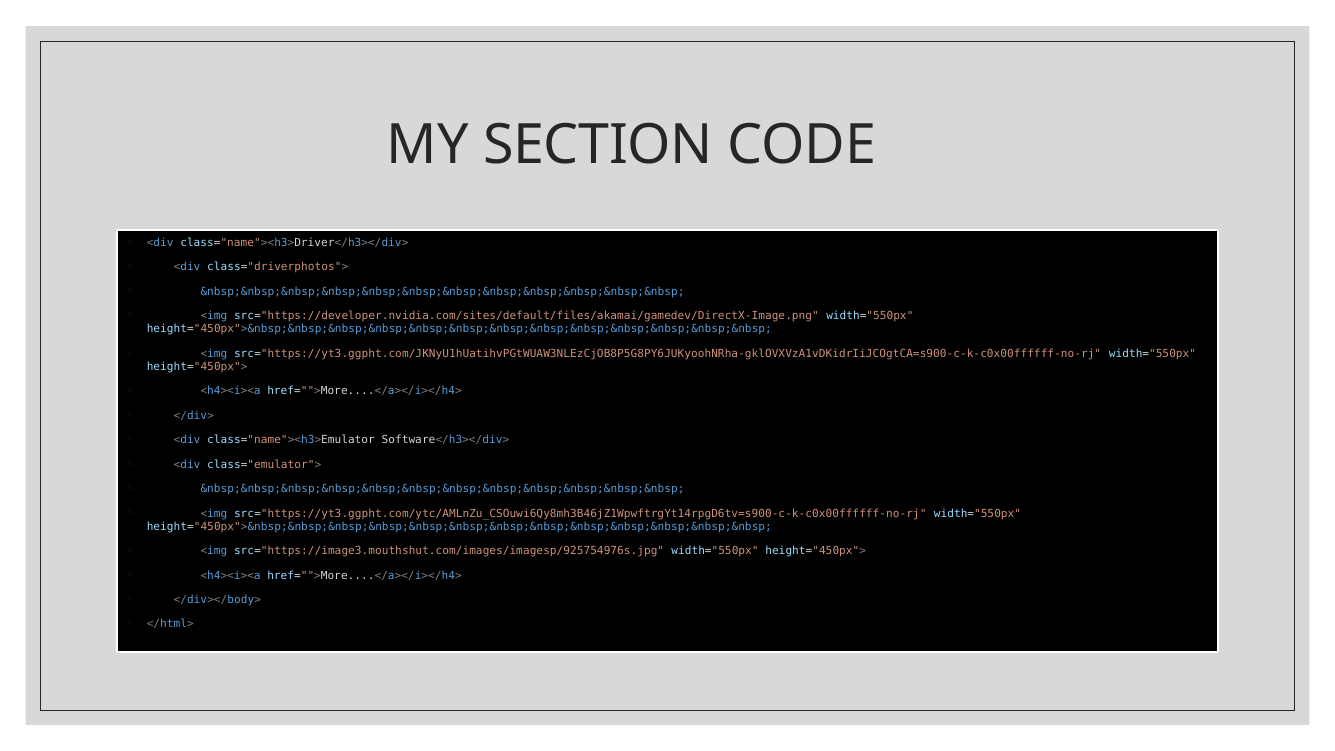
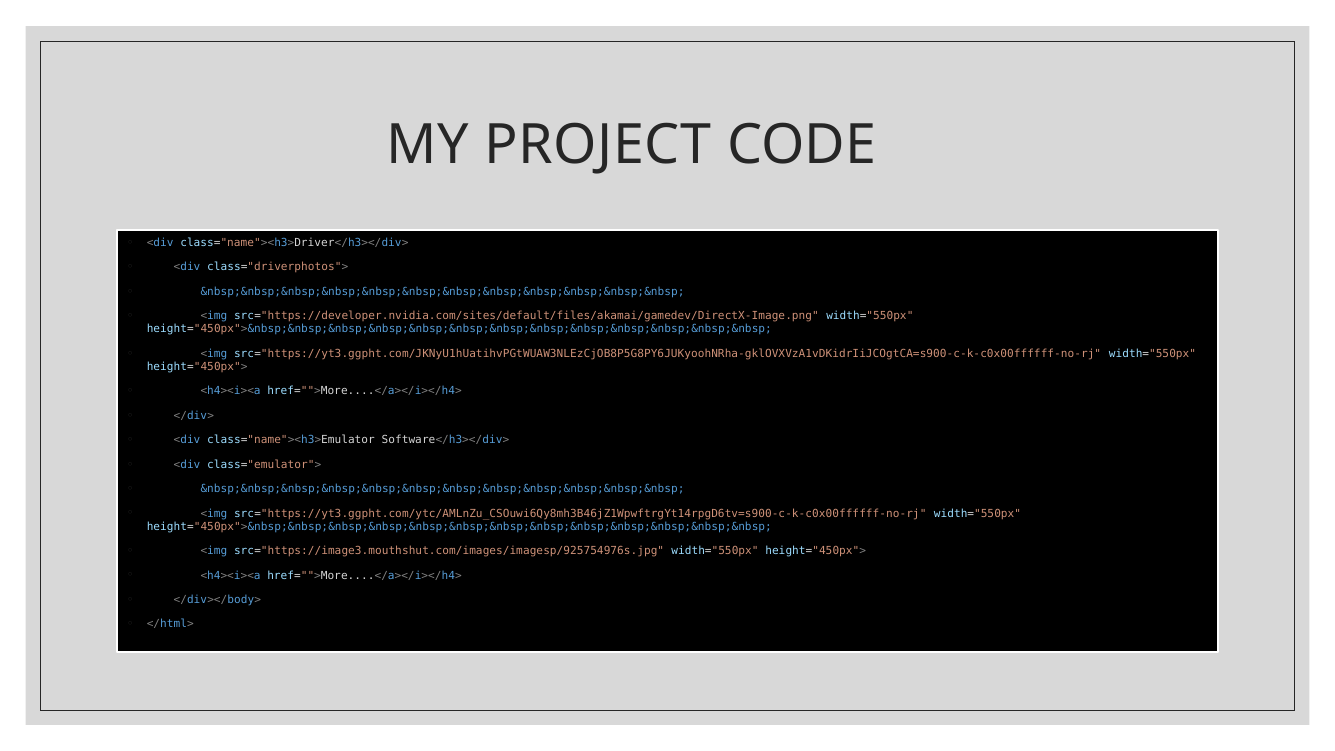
SECTION: SECTION -> PROJECT
